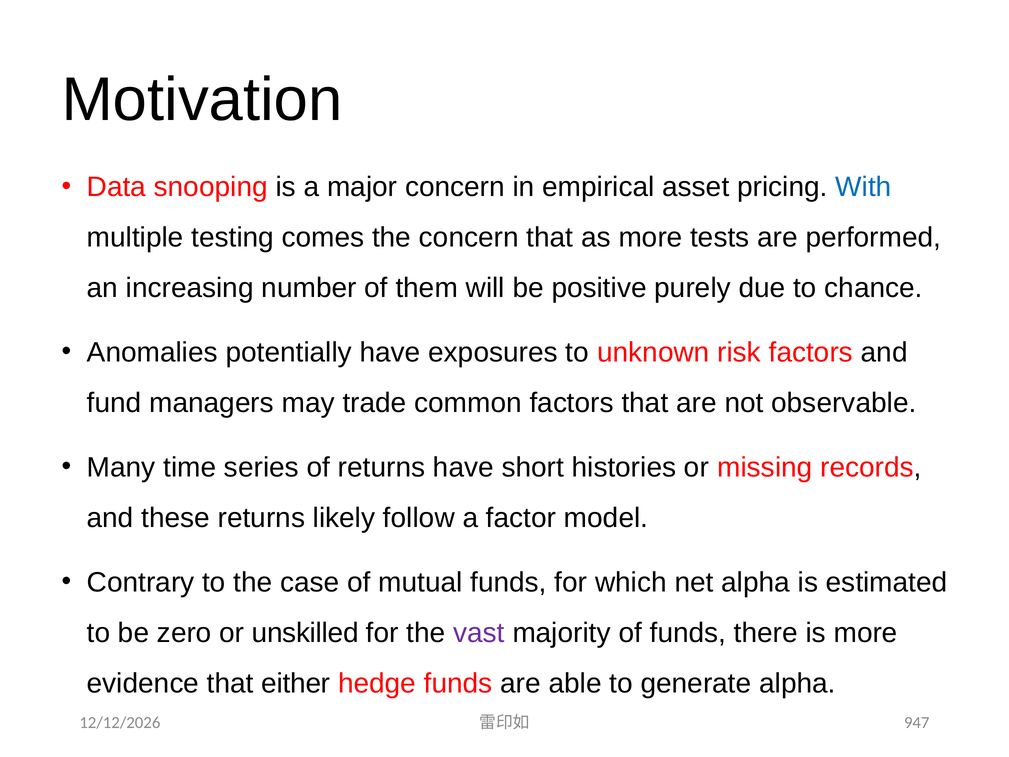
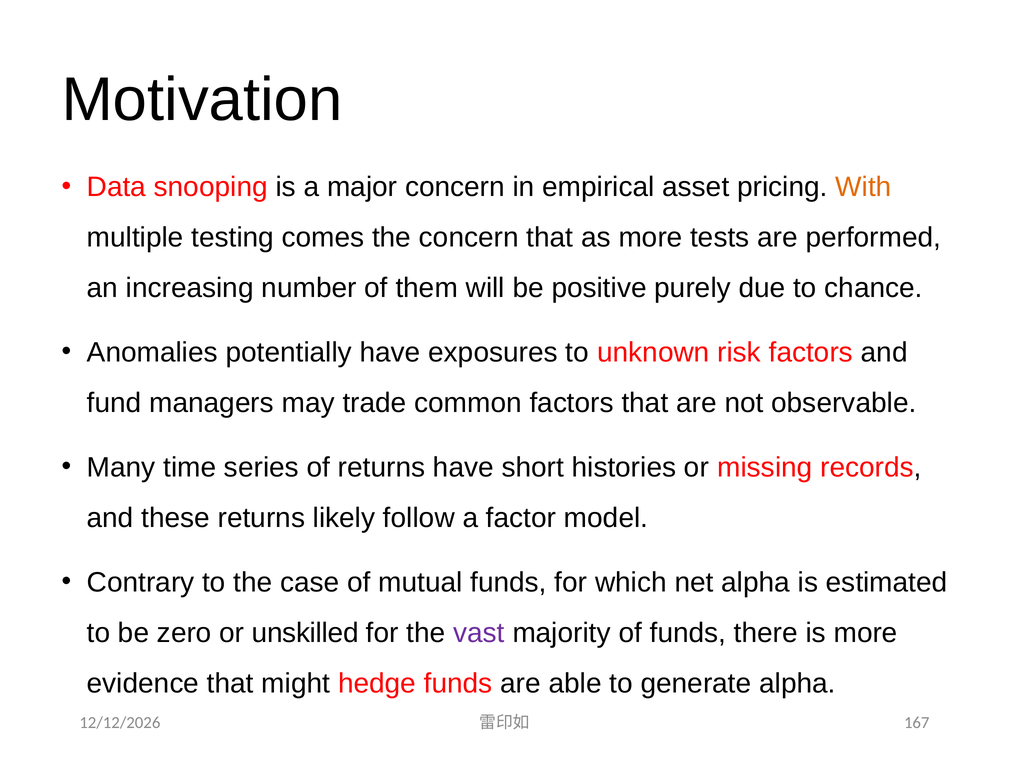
With colour: blue -> orange
either: either -> might
947: 947 -> 167
